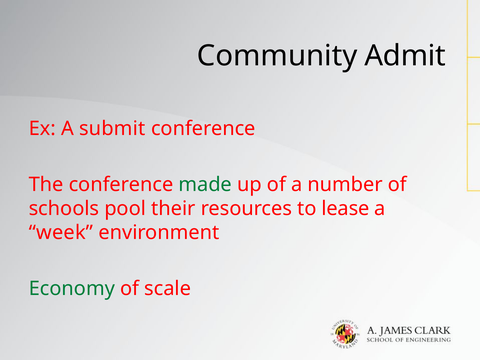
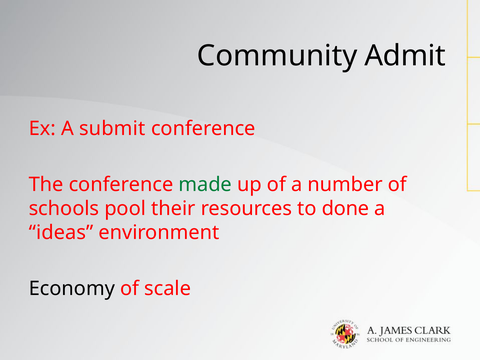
lease: lease -> done
week: week -> ideas
Economy colour: green -> black
